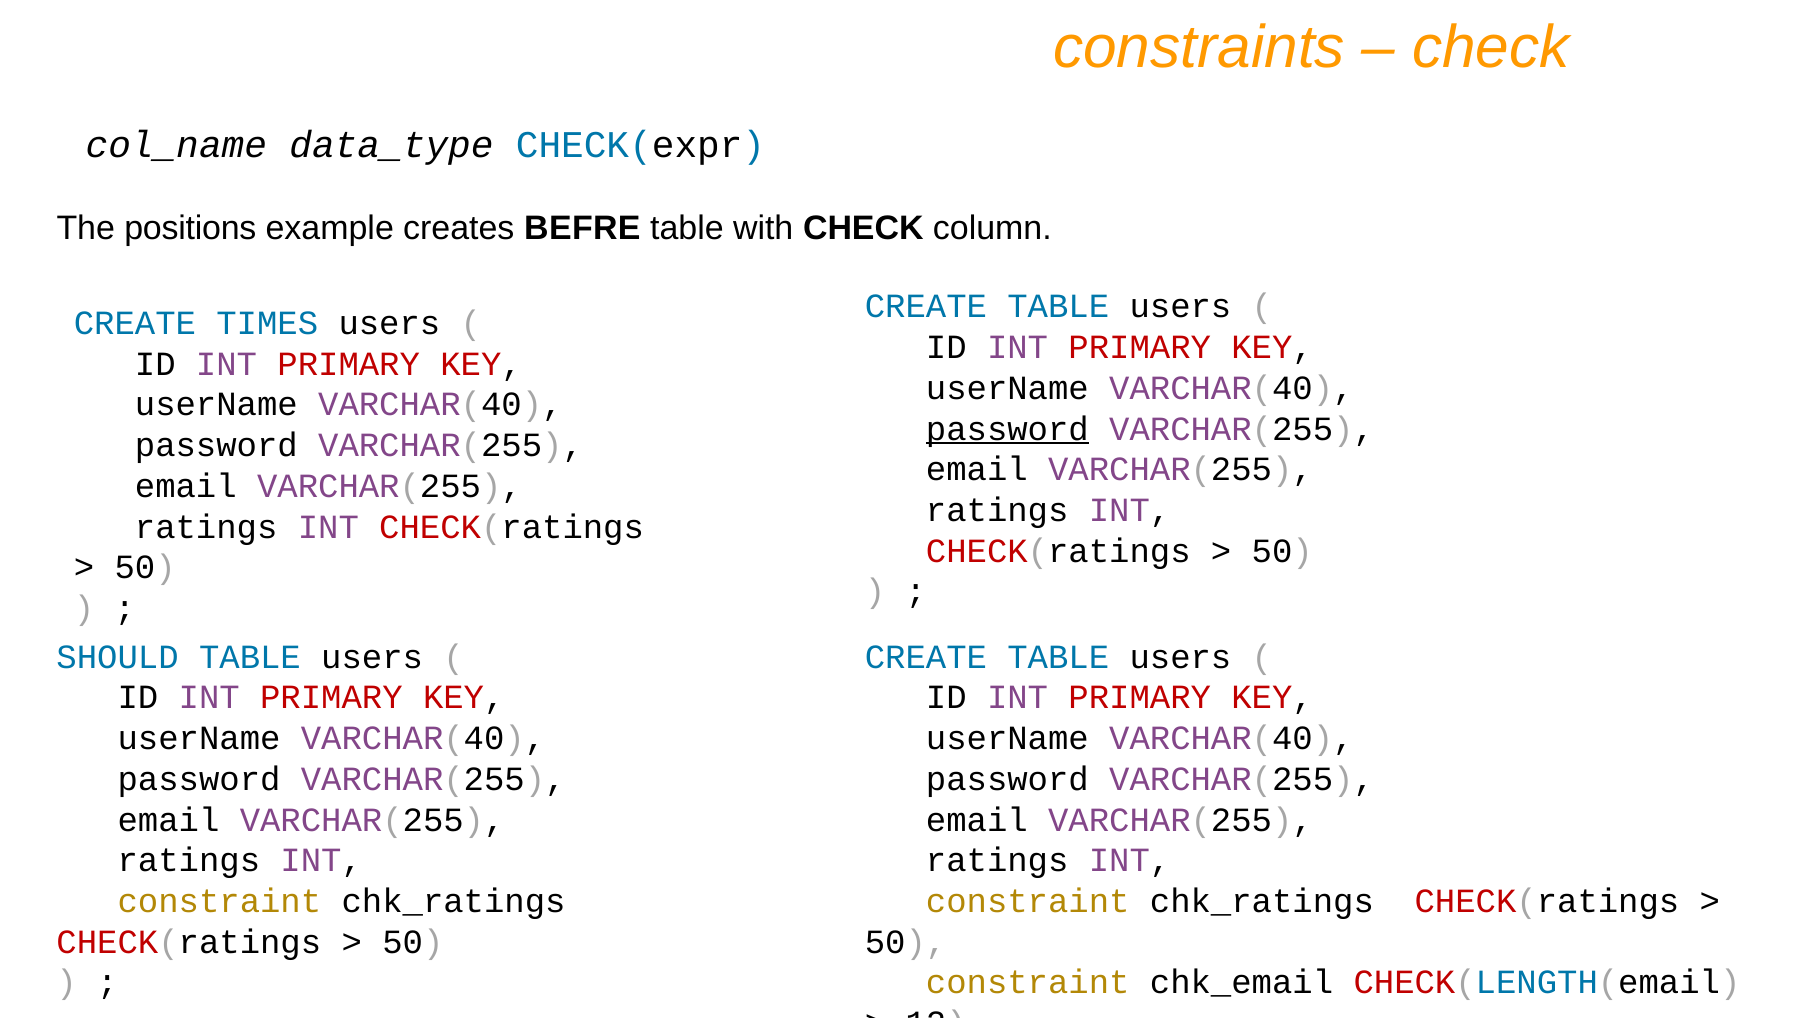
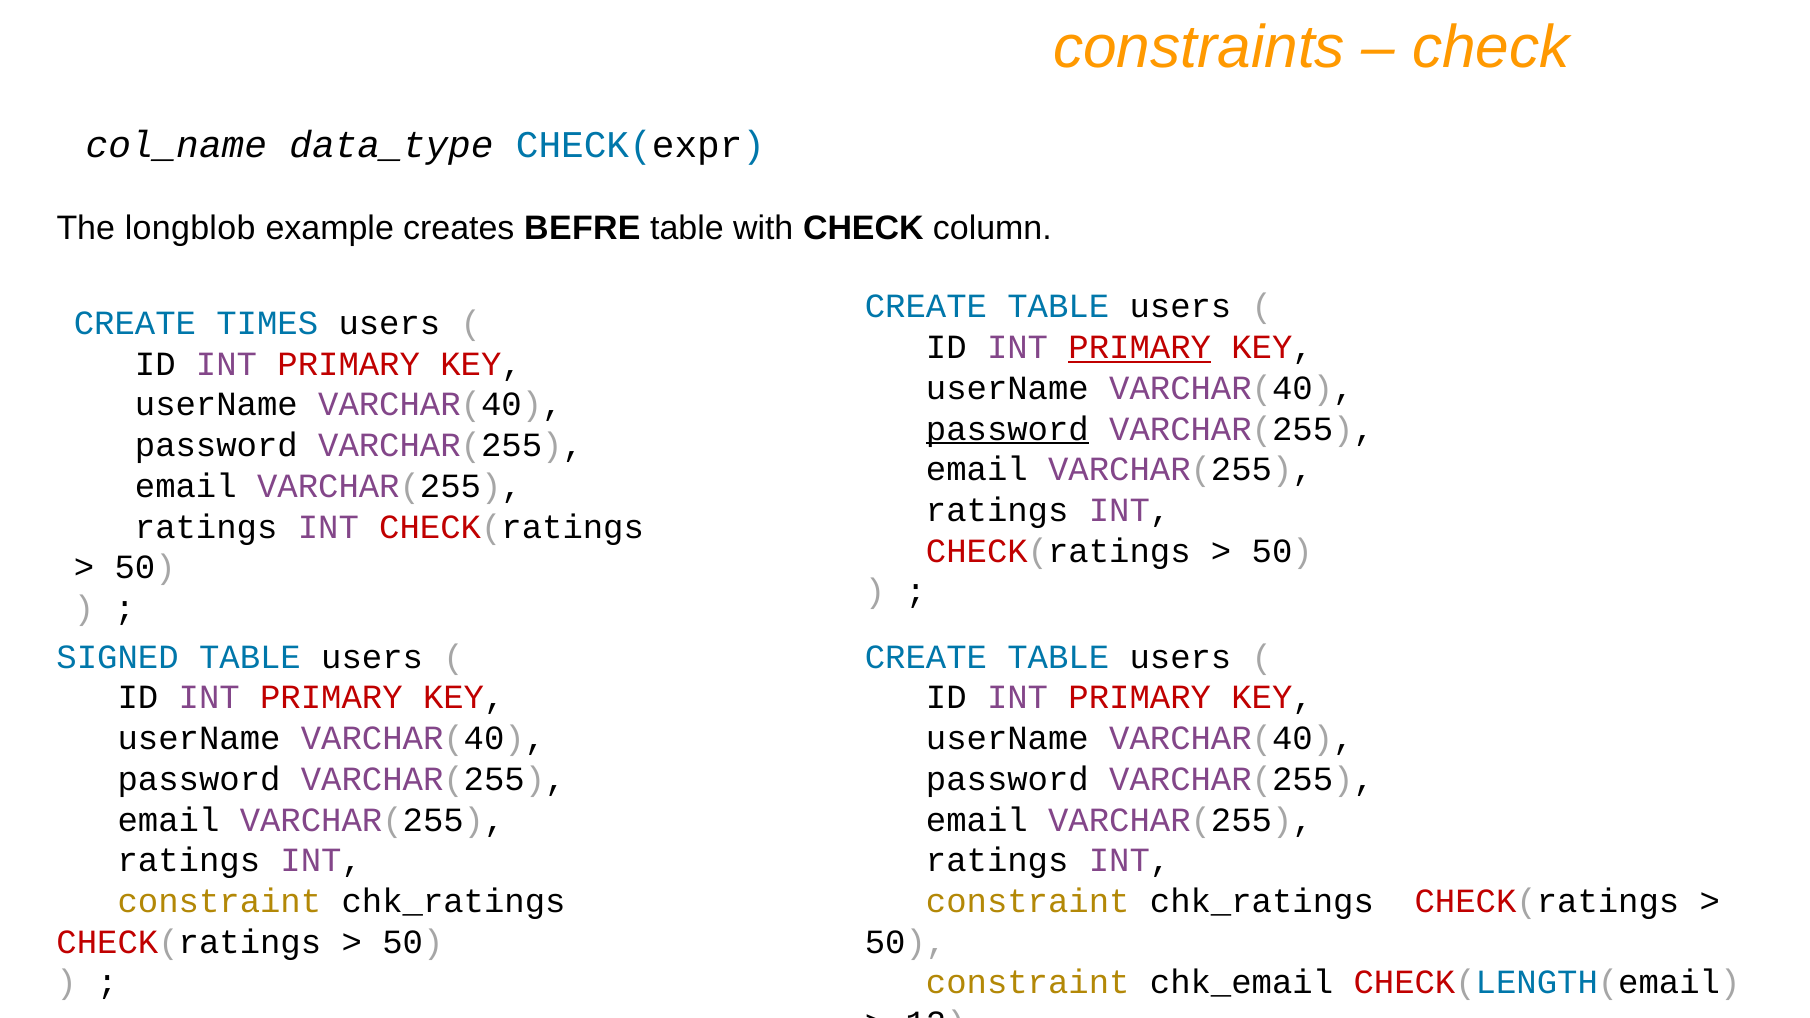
positions: positions -> longblob
PRIMARY at (1140, 347) underline: none -> present
SHOULD: SHOULD -> SIGNED
